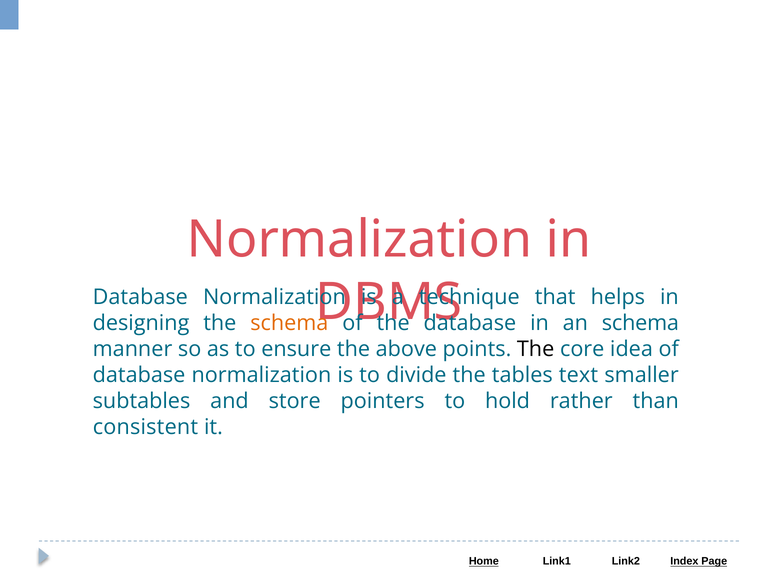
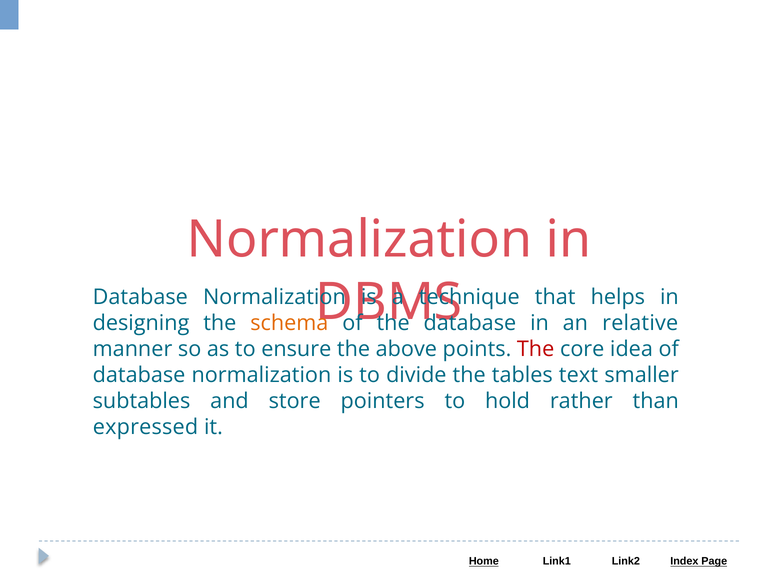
an schema: schema -> relative
The at (536, 349) colour: black -> red
consistent: consistent -> expressed
